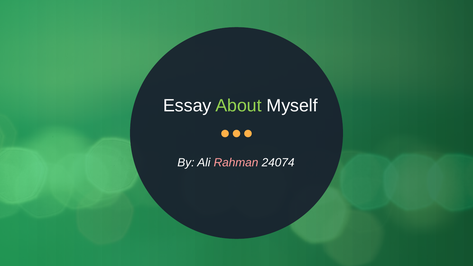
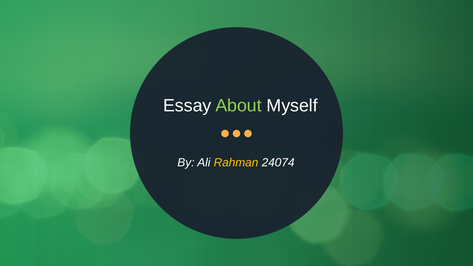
Rahman colour: pink -> yellow
